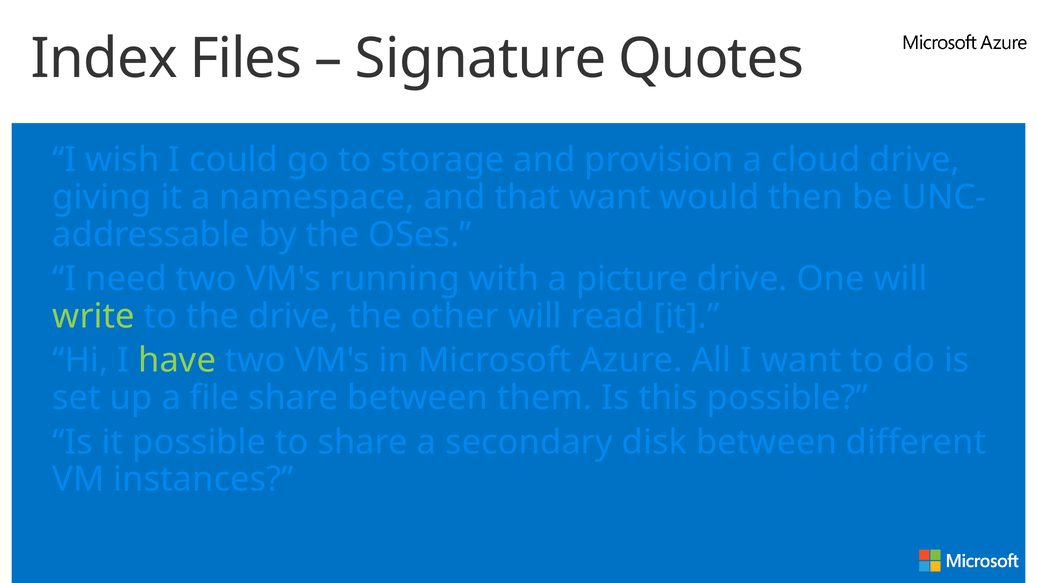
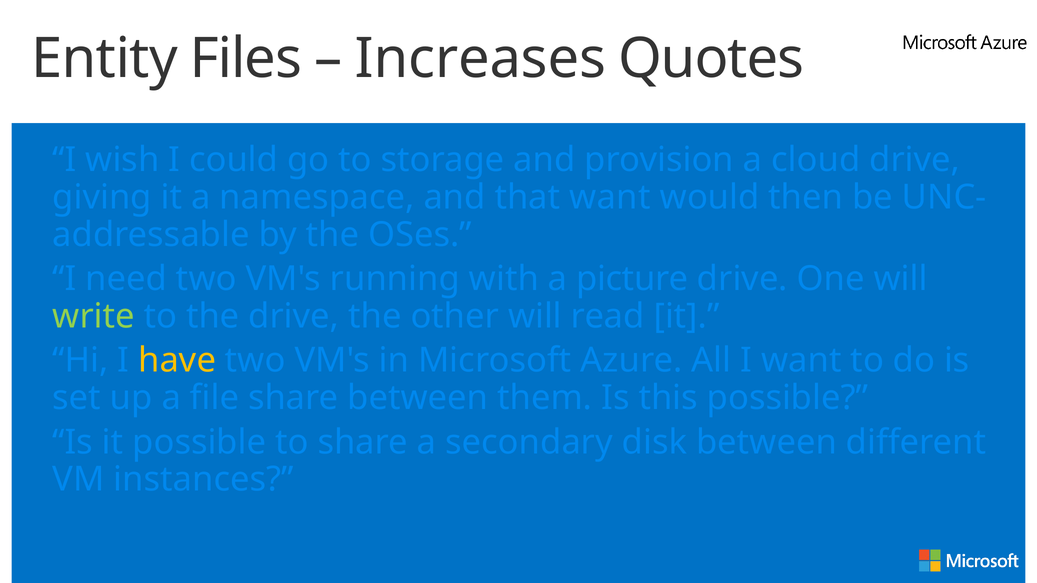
Index: Index -> Entity
Signature: Signature -> Increases
have colour: light green -> yellow
